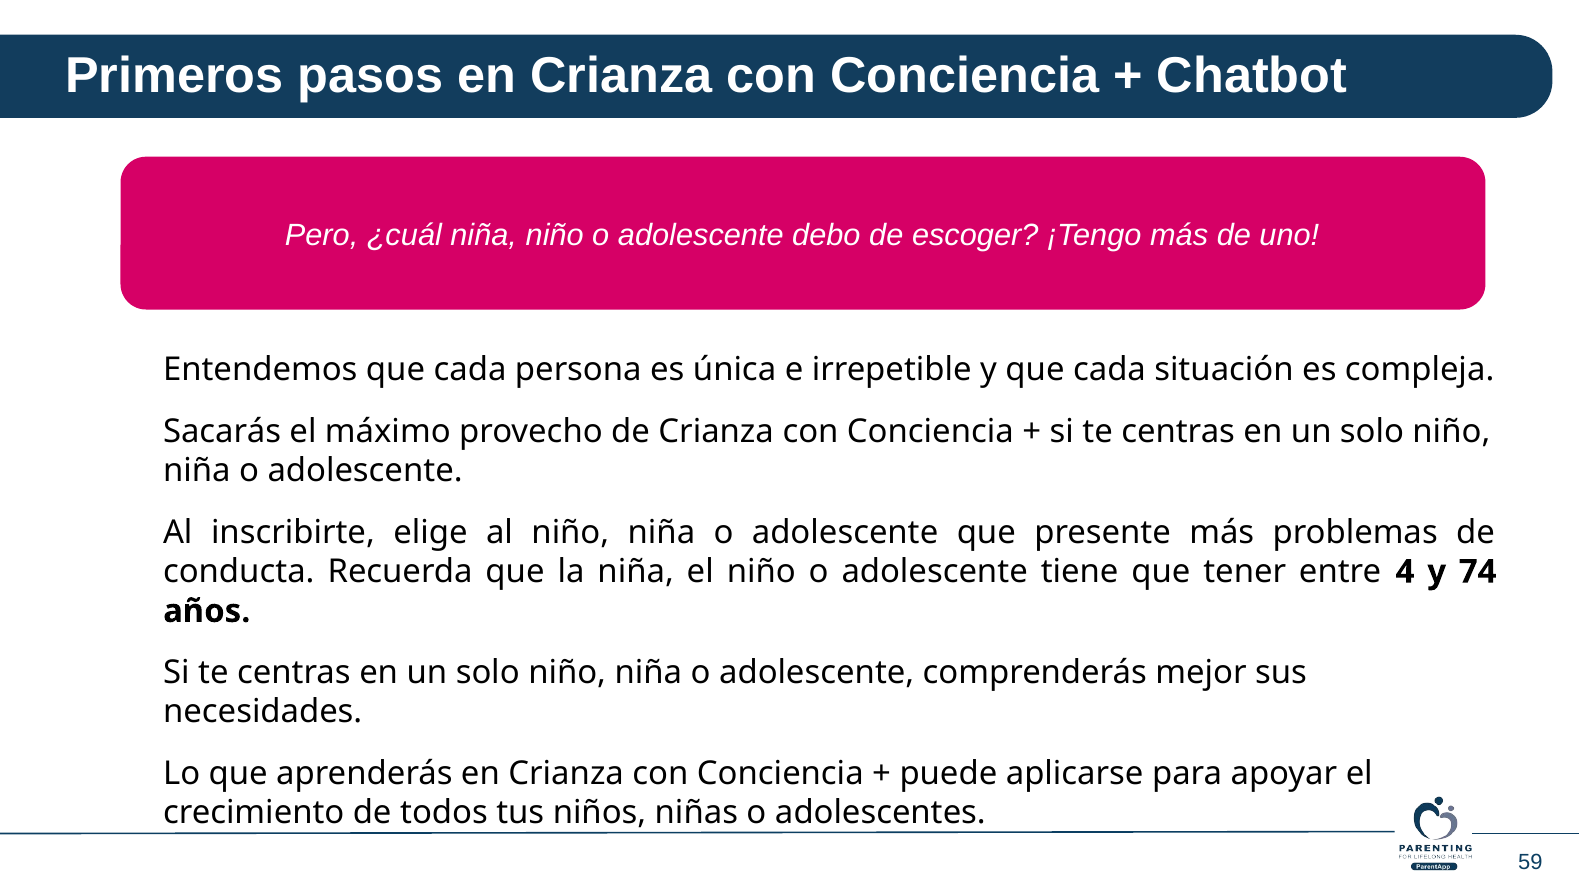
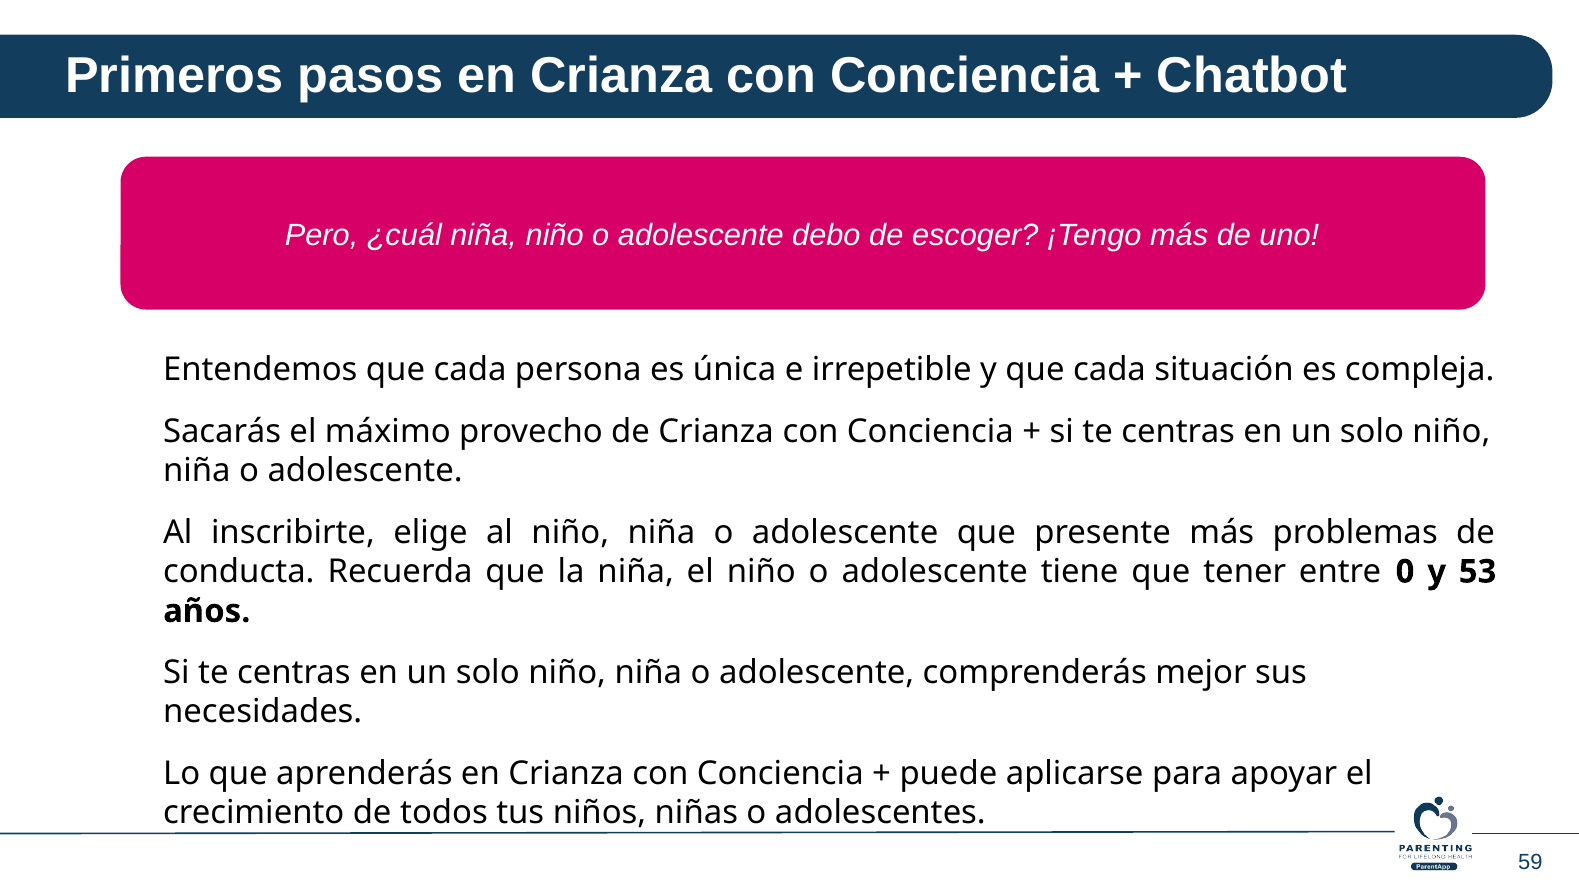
4: 4 -> 0
74: 74 -> 53
